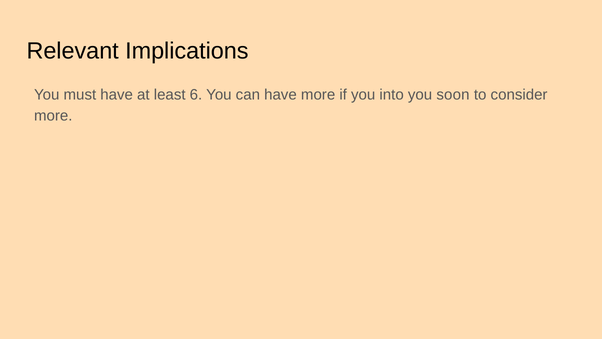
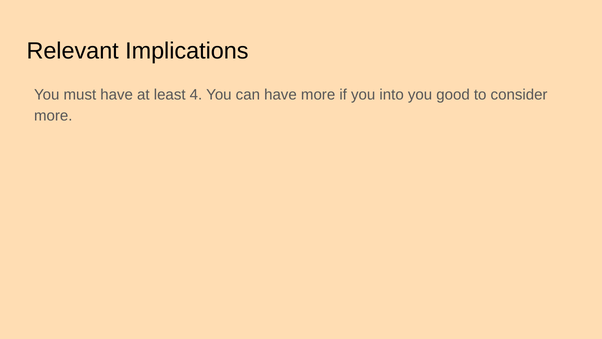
6: 6 -> 4
soon: soon -> good
